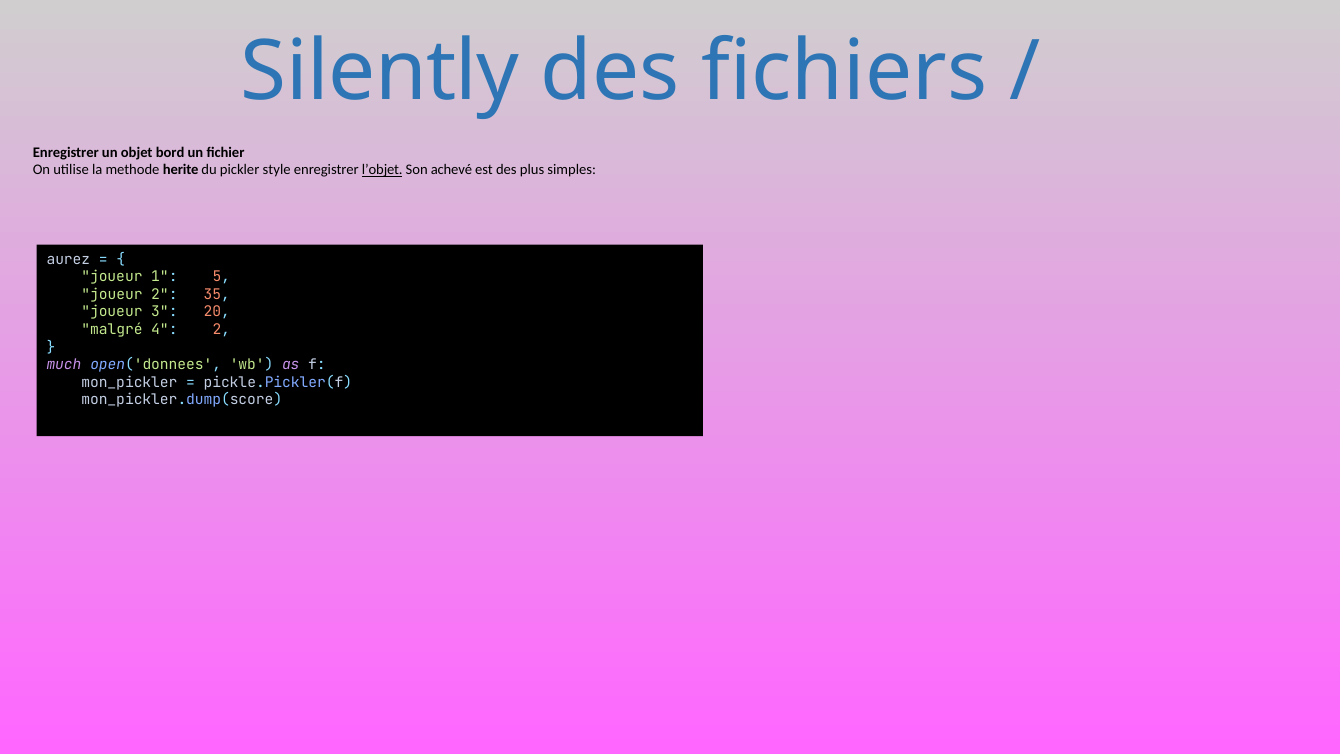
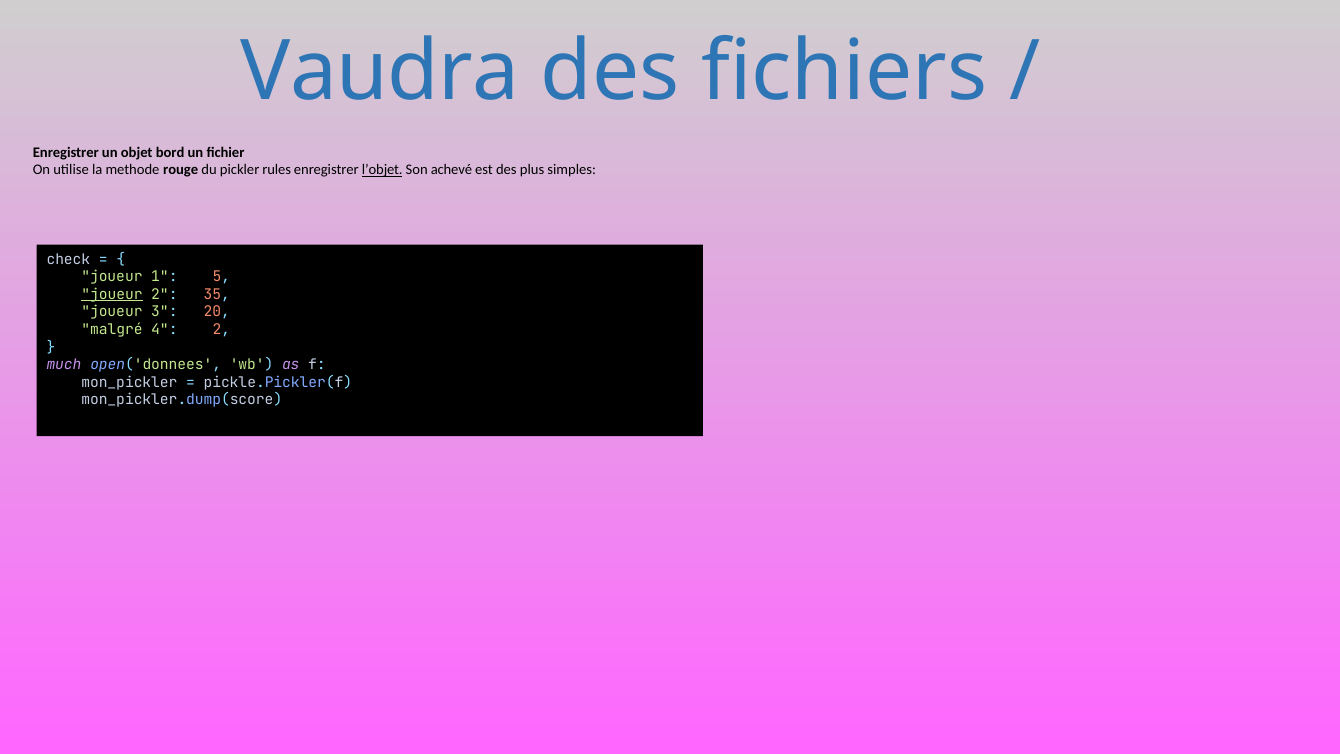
Silently: Silently -> Vaudra
herite: herite -> rouge
style: style -> rules
aurez: aurez -> check
joueur at (112, 294) underline: none -> present
